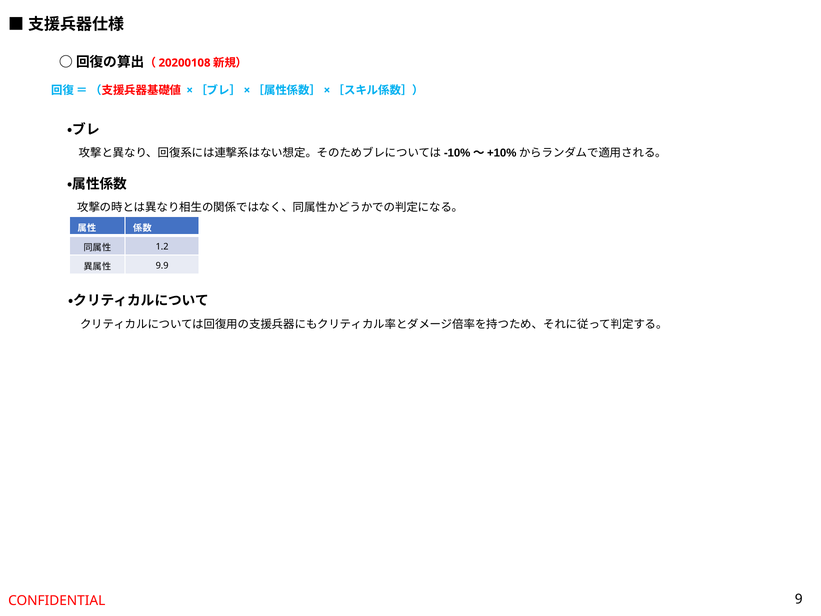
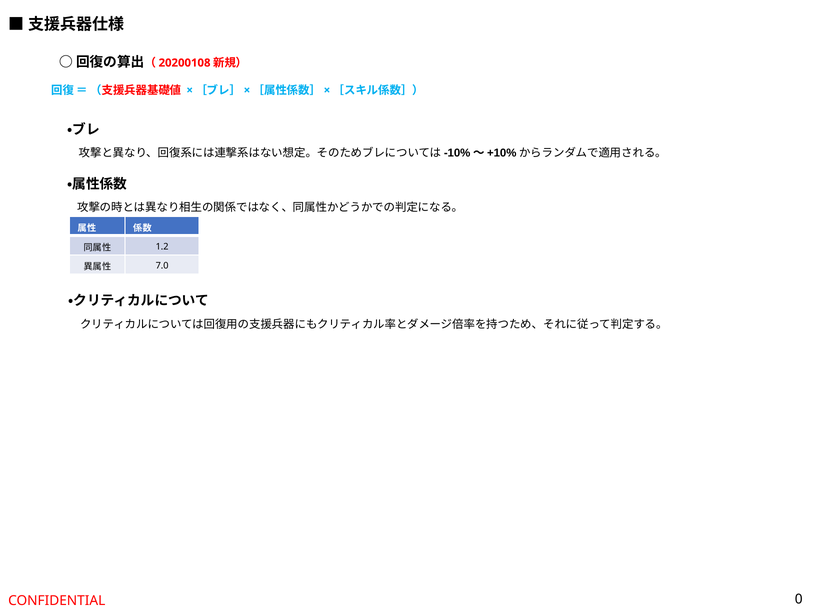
9.9: 9.9 -> 7.0
9: 9 -> 0
